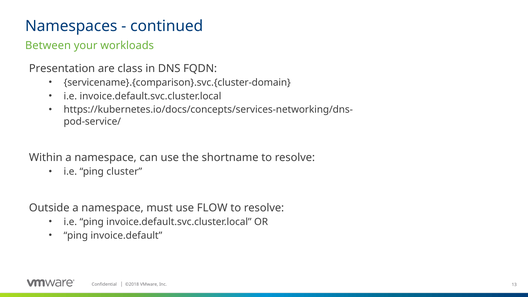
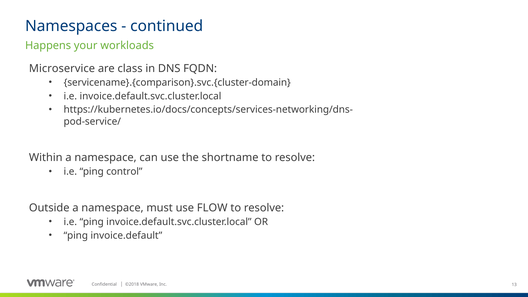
Between: Between -> Happens
Presentation: Presentation -> Microservice
cluster: cluster -> control
